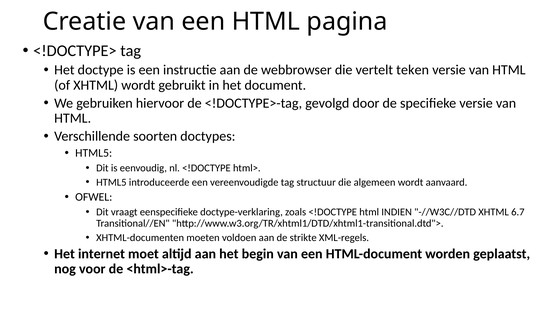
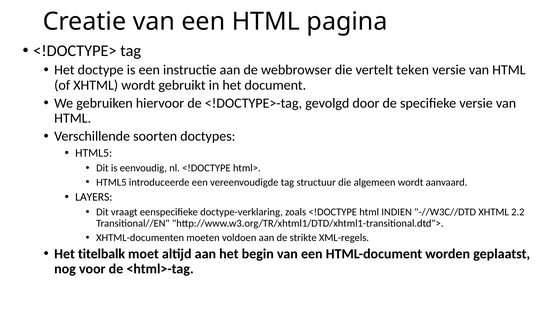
OFWEL: OFWEL -> LAYERS
6.7: 6.7 -> 2.2
internet: internet -> titelbalk
